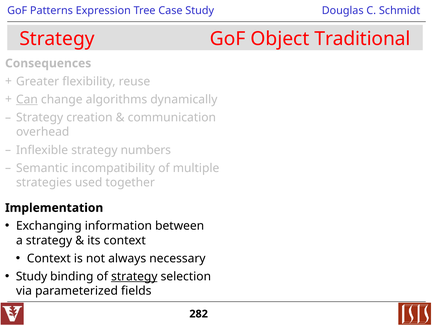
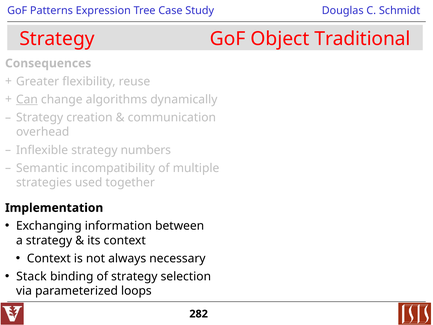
Study at (32, 276): Study -> Stack
strategy at (134, 276) underline: present -> none
fields: fields -> loops
